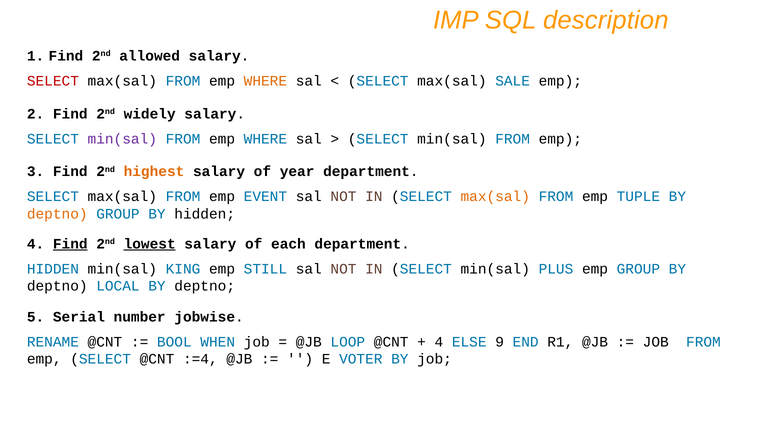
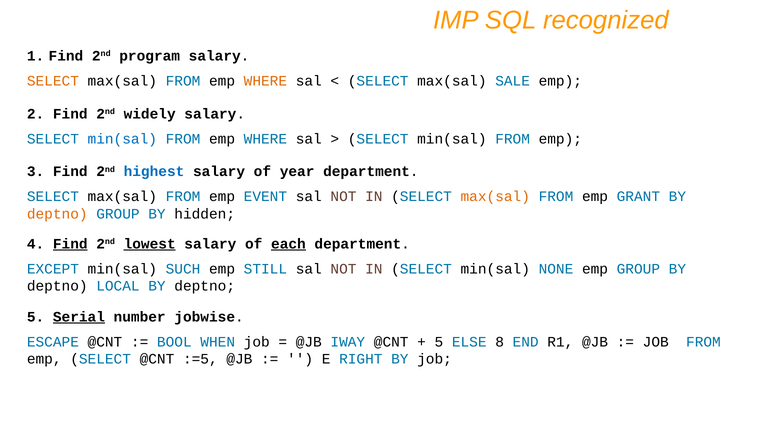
description: description -> recognized
allowed: allowed -> program
SELECT at (53, 81) colour: red -> orange
min(sal at (122, 139) colour: purple -> blue
highest colour: orange -> blue
TUPLE: TUPLE -> GRANT
each underline: none -> present
HIDDEN at (53, 269): HIDDEN -> EXCEPT
KING: KING -> SUCH
PLUS: PLUS -> NONE
Serial underline: none -> present
RENAME: RENAME -> ESCAPE
LOOP: LOOP -> IWAY
4 at (439, 342): 4 -> 5
9: 9 -> 8
:=4: :=4 -> :=5
VOTER: VOTER -> RIGHT
